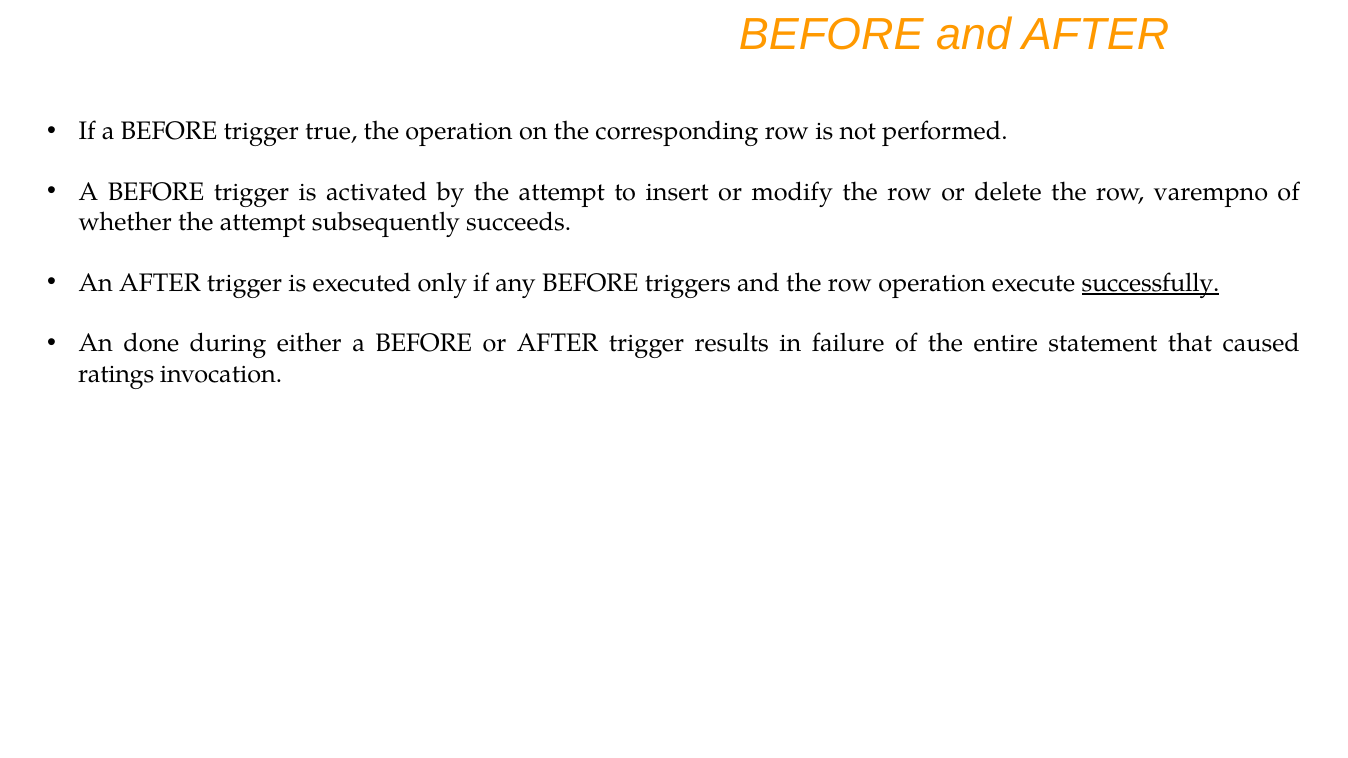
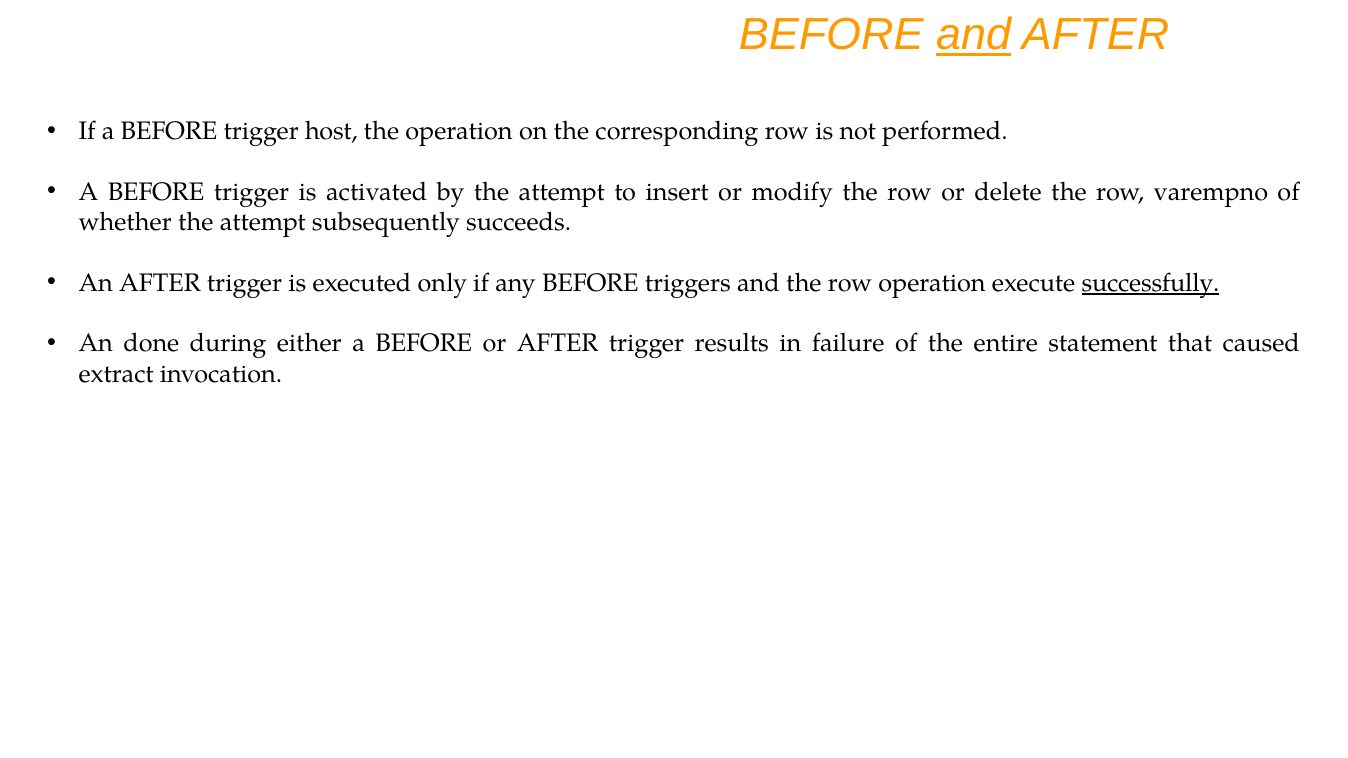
and at (974, 35) underline: none -> present
true: true -> host
ratings: ratings -> extract
